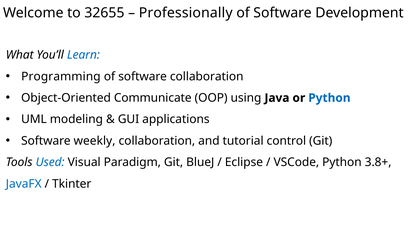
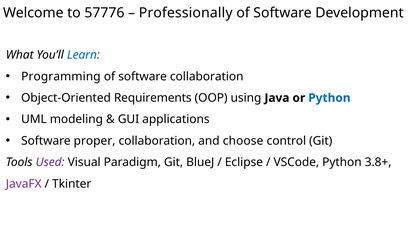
32655: 32655 -> 57776
Communicate: Communicate -> Requirements
weekly: weekly -> proper
tutorial: tutorial -> choose
Used colour: blue -> purple
JavaFX colour: blue -> purple
